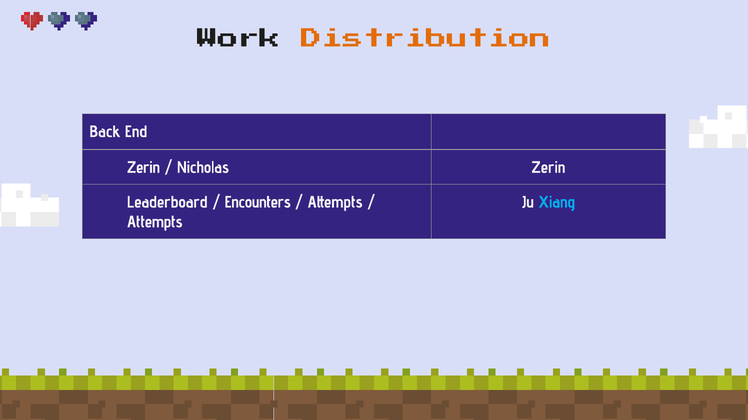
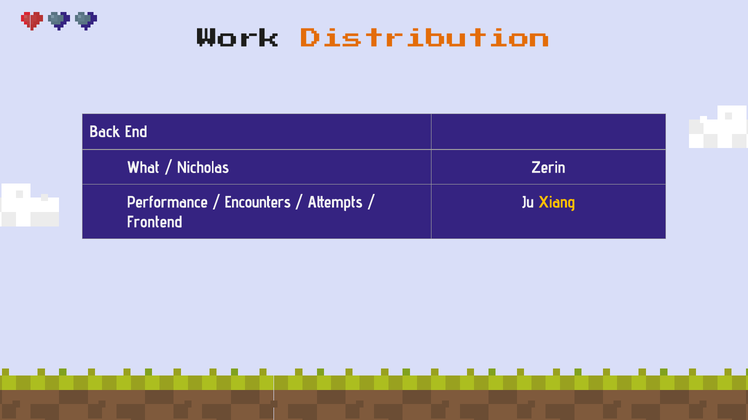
Zerin at (144, 168): Zerin -> What
Leaderboard: Leaderboard -> Performance
Xiang colour: light blue -> yellow
Attempts at (155, 222): Attempts -> Frontend
